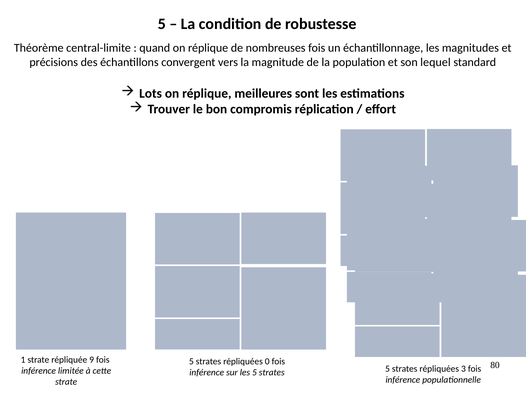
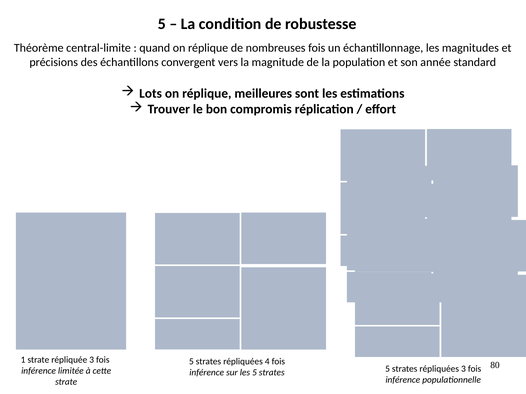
lequel: lequel -> année
répliquée 9: 9 -> 3
0: 0 -> 4
